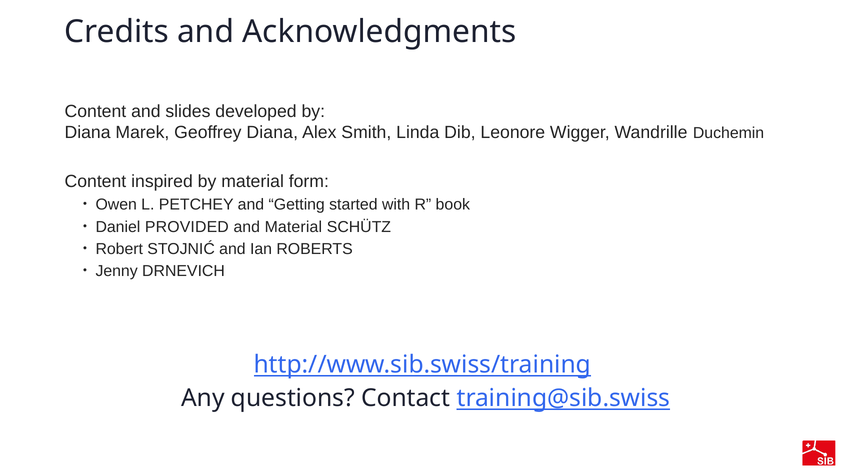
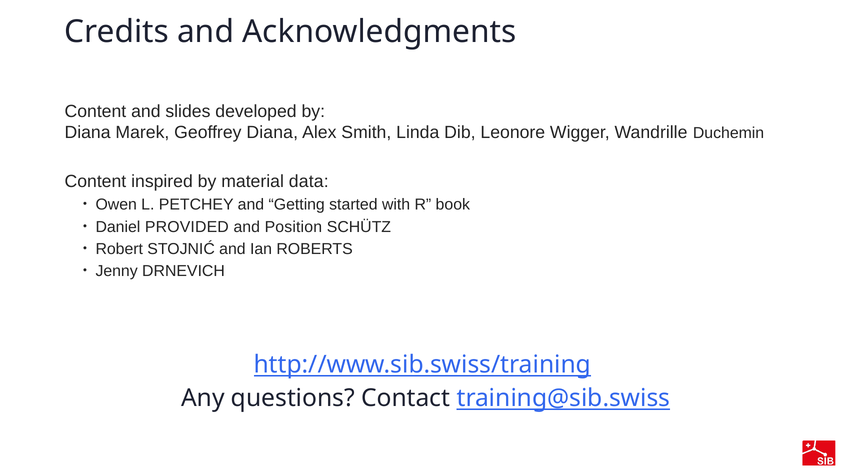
form: form -> data
and Material: Material -> Position
